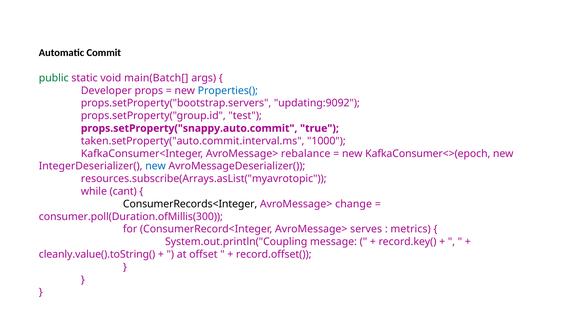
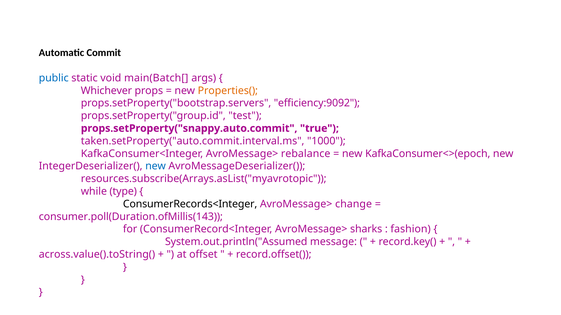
public colour: green -> blue
Developer: Developer -> Whichever
Properties( colour: blue -> orange
updating:9092: updating:9092 -> efficiency:9092
cant: cant -> type
consumer.poll(Duration.ofMillis(300: consumer.poll(Duration.ofMillis(300 -> consumer.poll(Duration.ofMillis(143
serves: serves -> sharks
metrics: metrics -> fashion
System.out.println("Coupling: System.out.println("Coupling -> System.out.println("Assumed
cleanly.value().toString(: cleanly.value().toString( -> across.value().toString(
